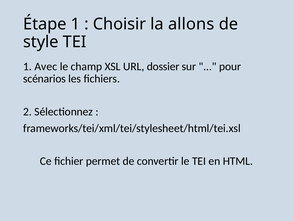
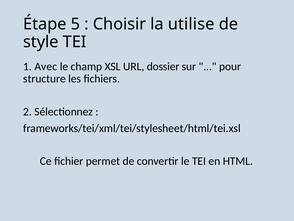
Étape 1: 1 -> 5
allons: allons -> utilise
scénarios: scénarios -> structure
